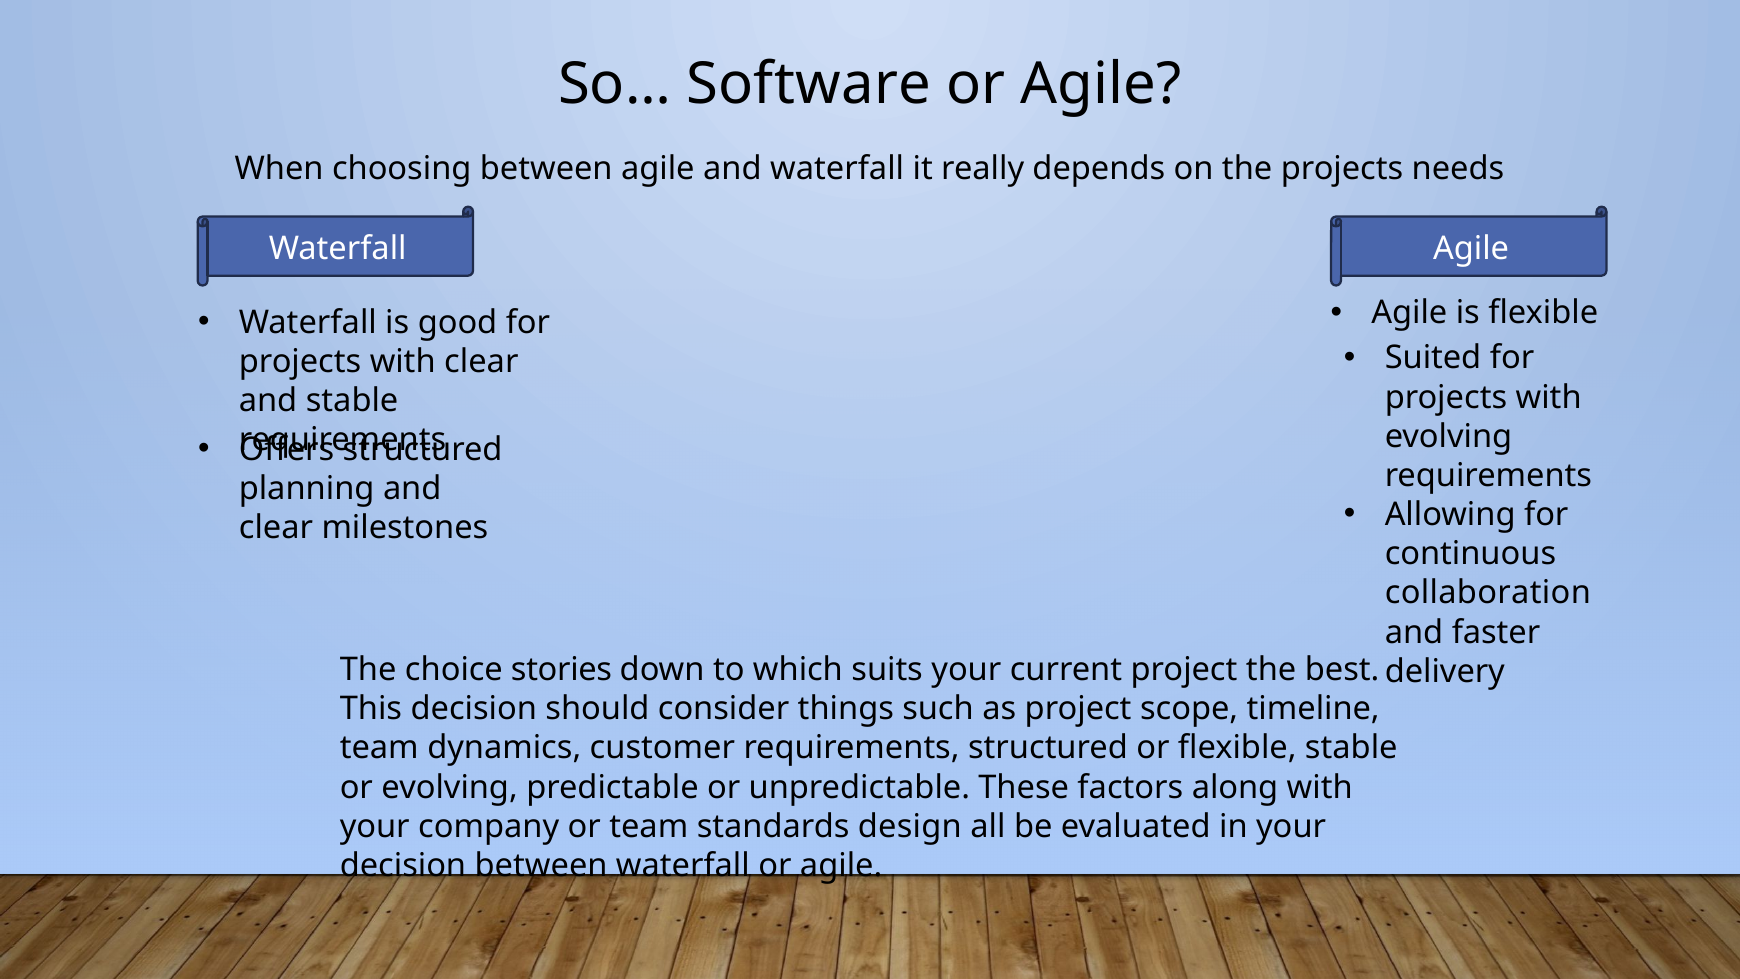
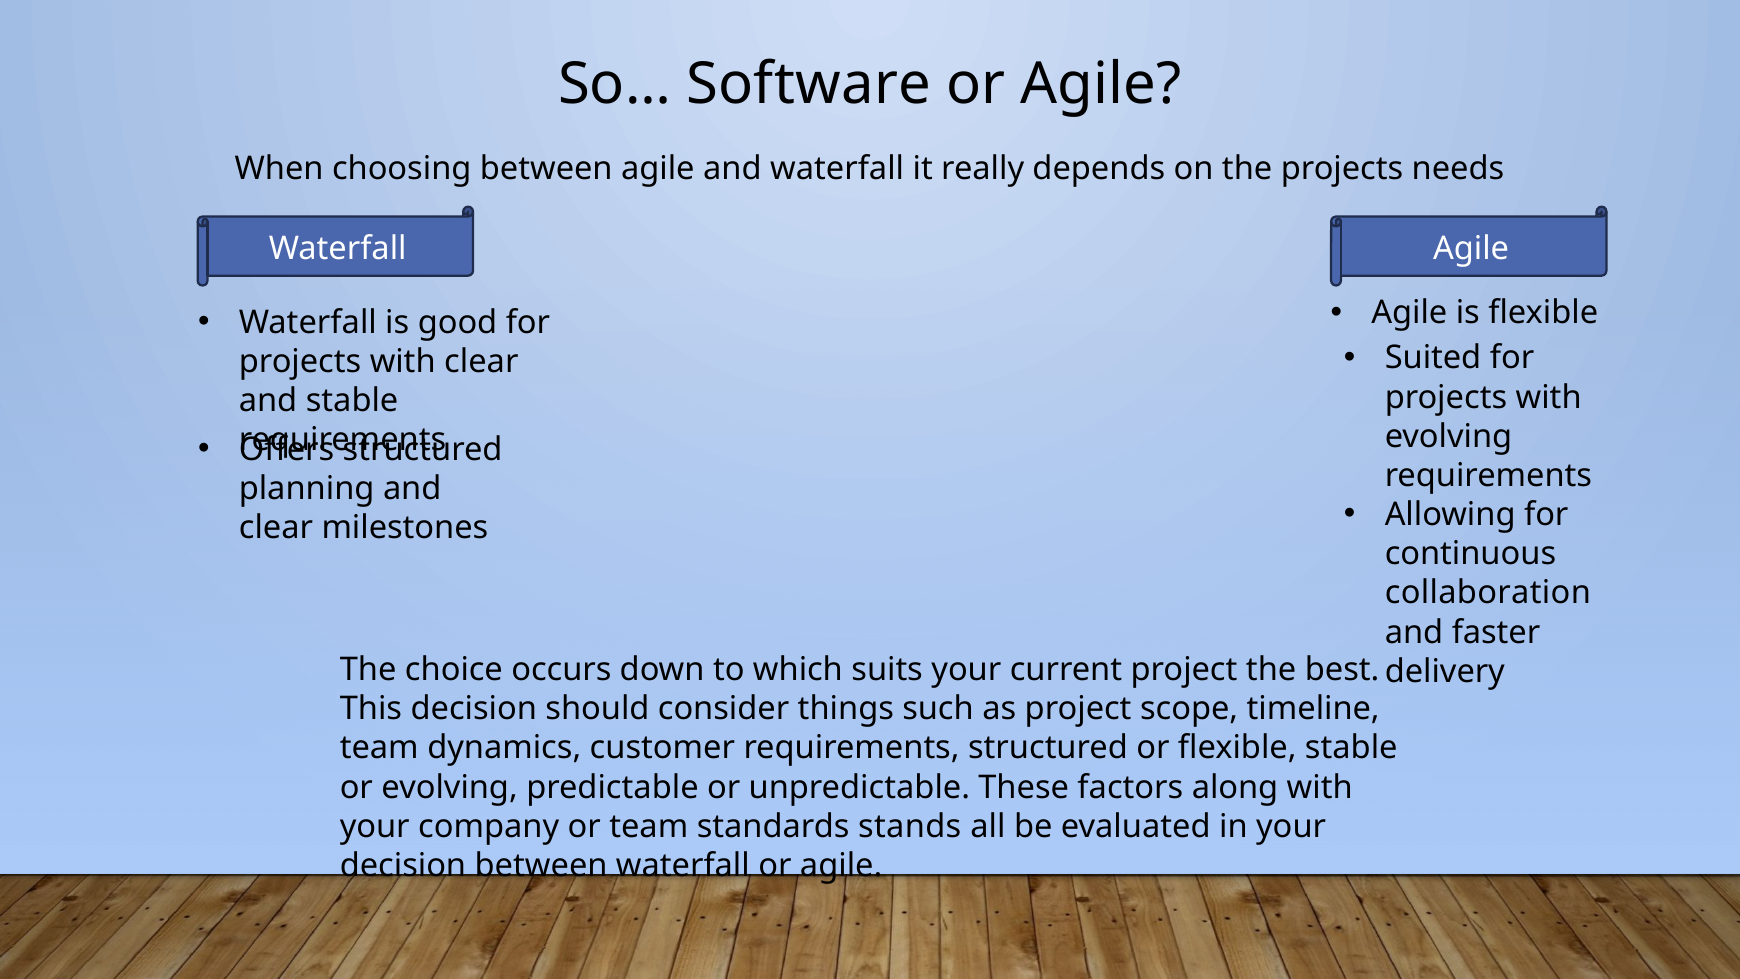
stories: stories -> occurs
design: design -> stands
